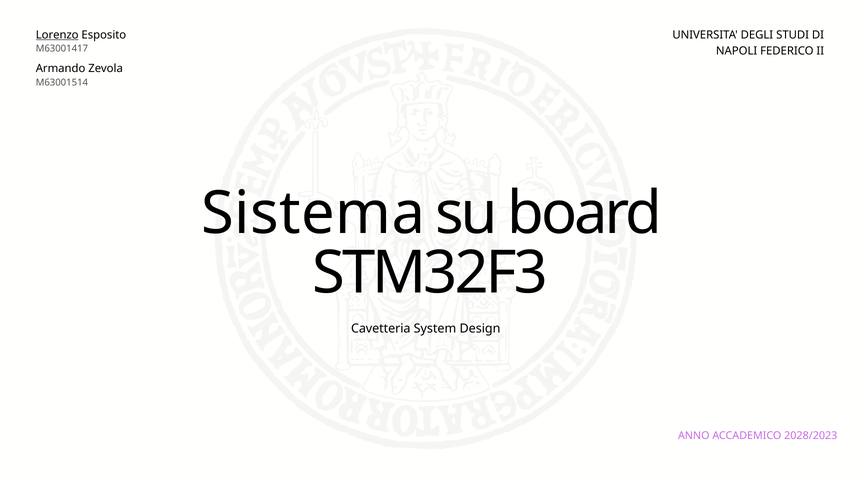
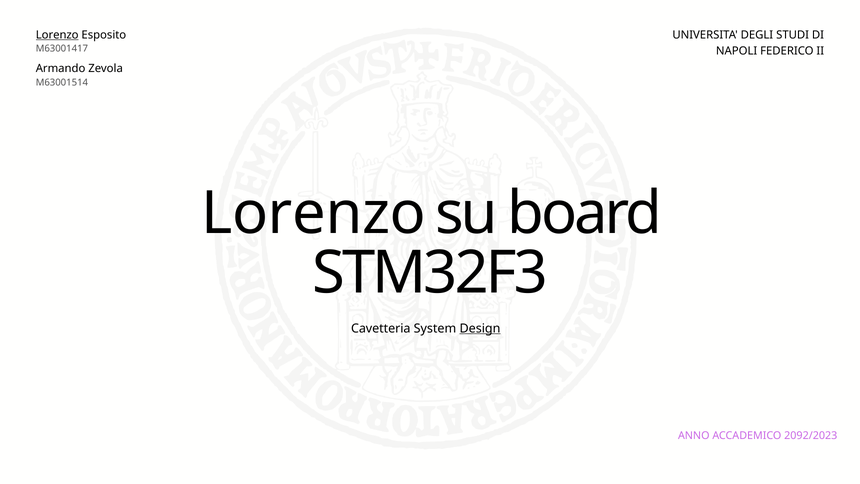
Sistema at (313, 213): Sistema -> Lorenzo
Design underline: none -> present
2028/2023: 2028/2023 -> 2092/2023
